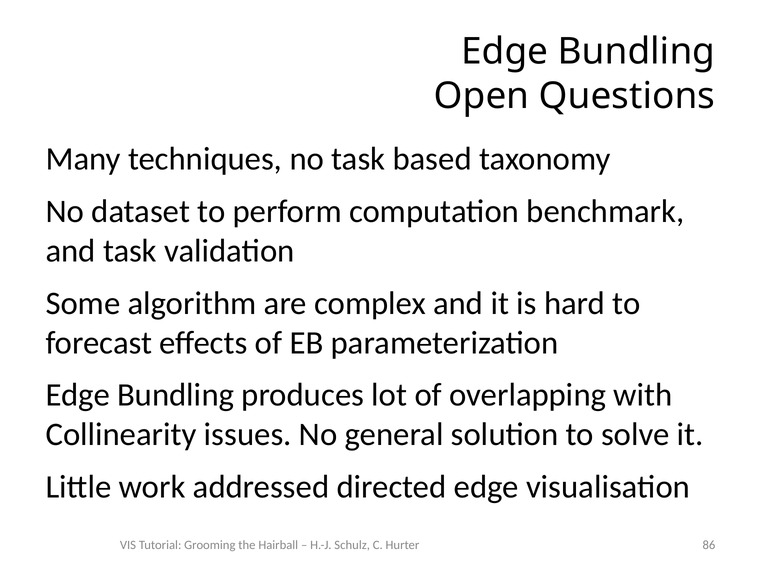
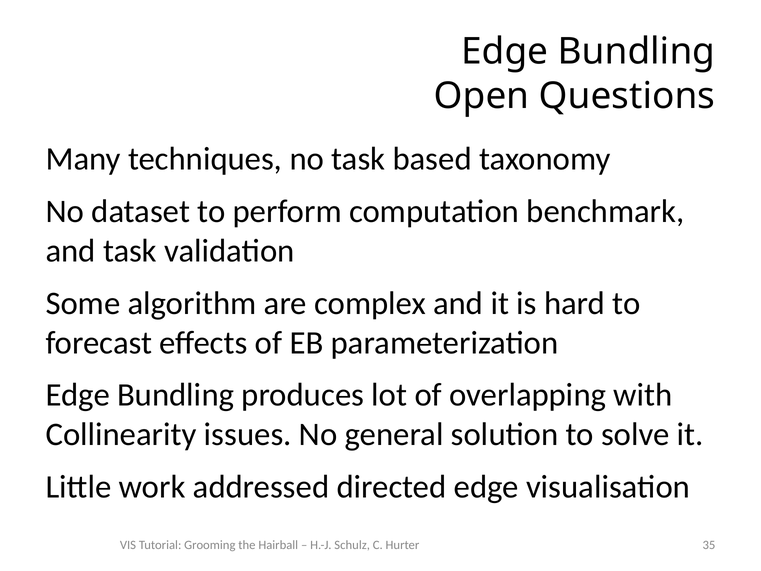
86: 86 -> 35
